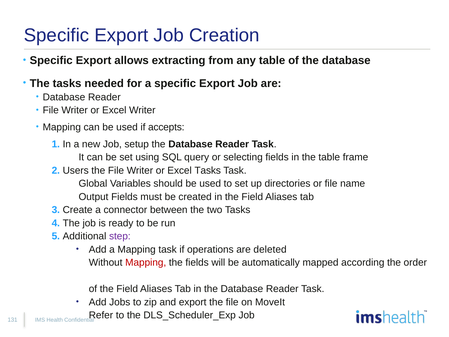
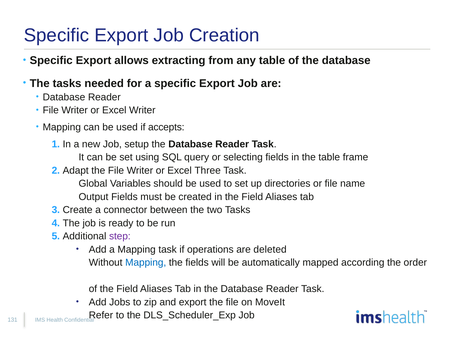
Users: Users -> Adapt
Excel Tasks: Tasks -> Three
Mapping at (146, 262) colour: red -> blue
